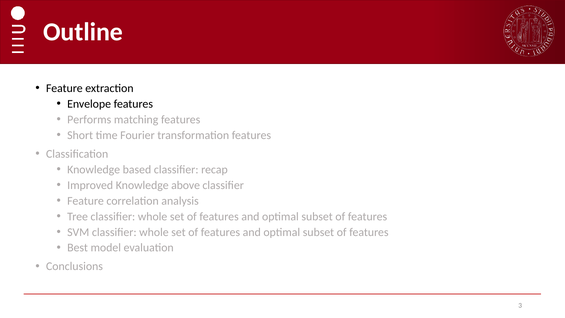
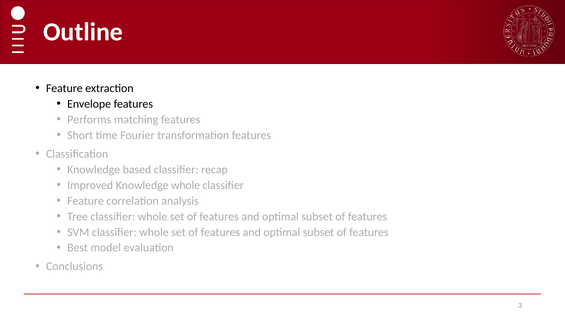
Knowledge above: above -> whole
